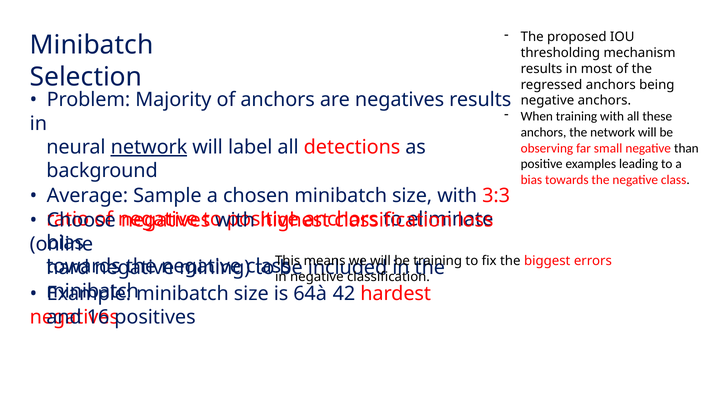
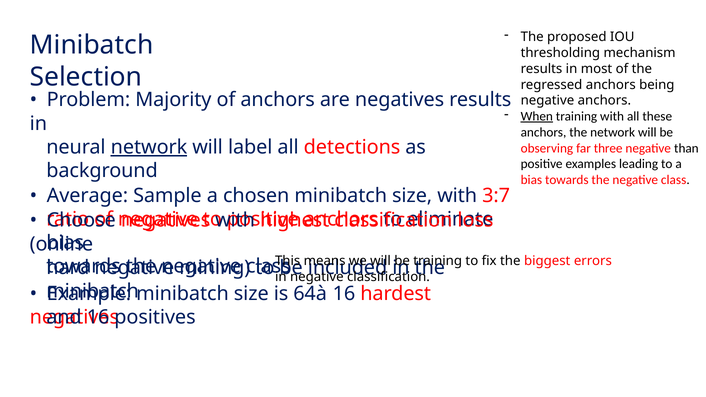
When underline: none -> present
small: small -> three
3:3: 3:3 -> 3:7
64à 42: 42 -> 16
